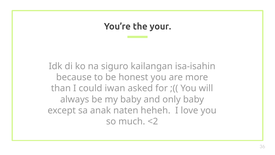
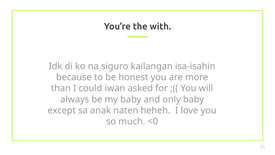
your: your -> with
<2: <2 -> <0
